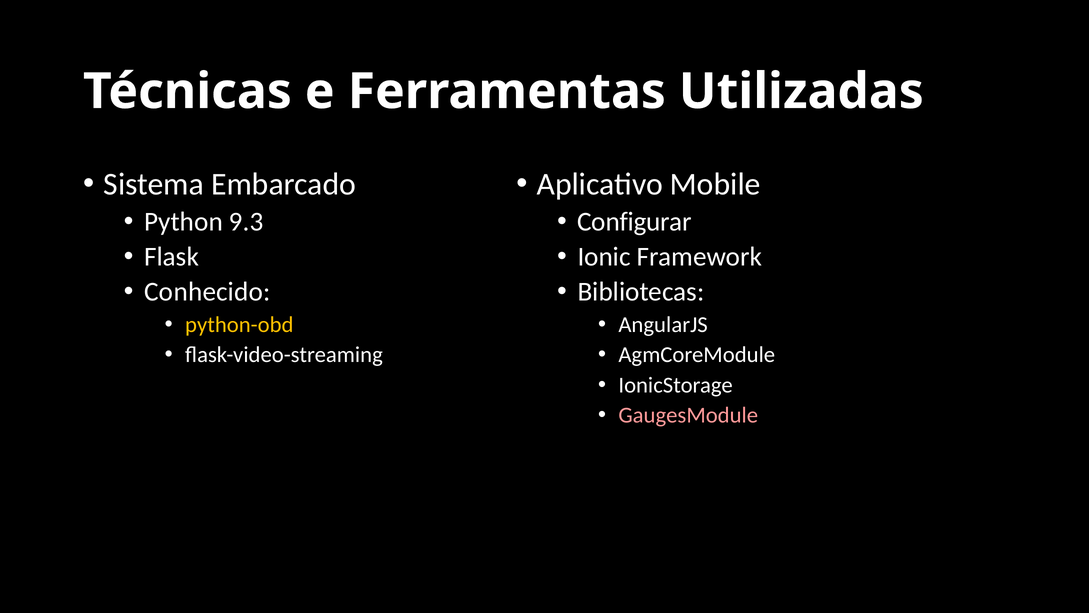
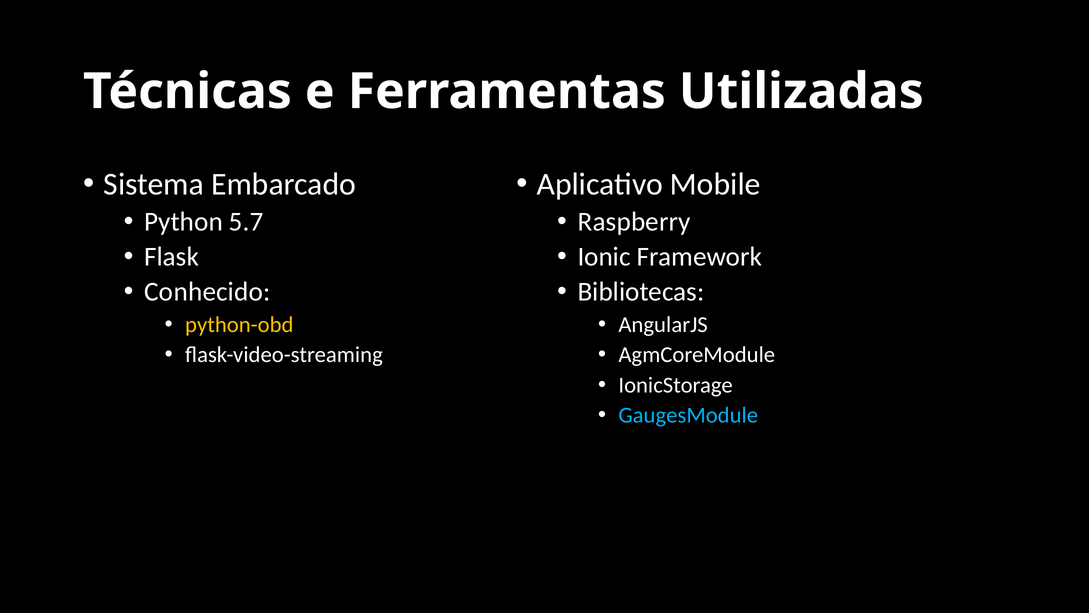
9.3: 9.3 -> 5.7
Configurar: Configurar -> Raspberry
GaugesModule colour: pink -> light blue
